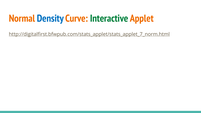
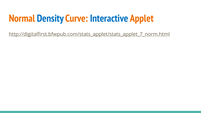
Interactive colour: green -> blue
